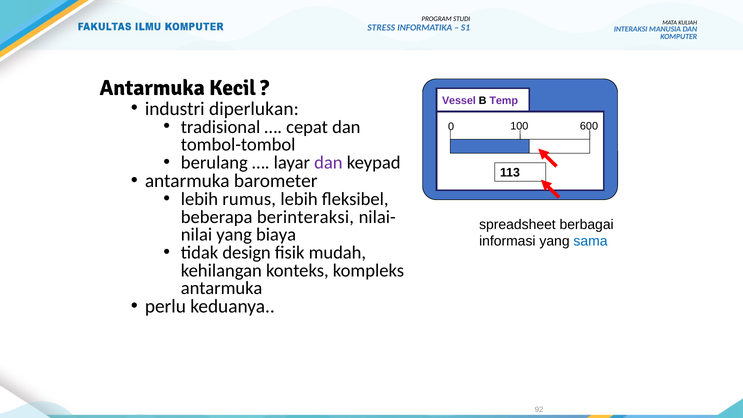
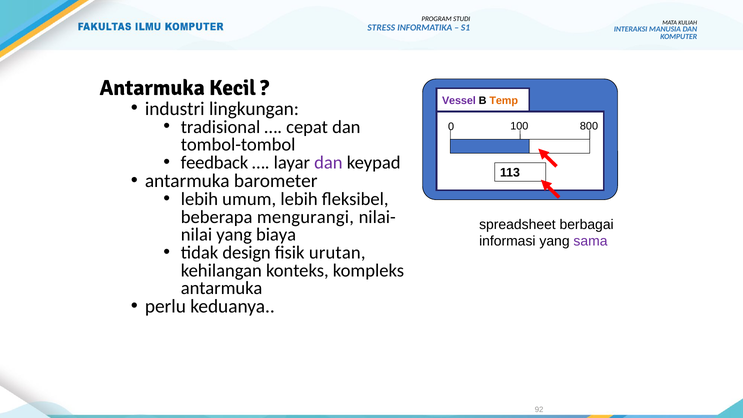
Temp colour: purple -> orange
diperlukan: diperlukan -> lingkungan
600: 600 -> 800
berulang: berulang -> feedback
rumus: rumus -> umum
berinteraksi: berinteraksi -> mengurangi
sama colour: blue -> purple
mudah: mudah -> urutan
